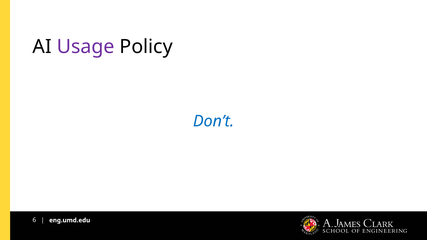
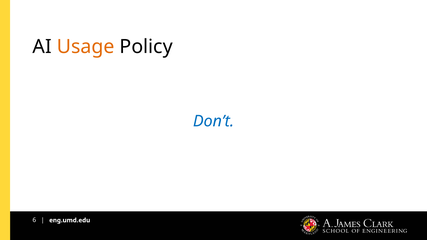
Usage colour: purple -> orange
